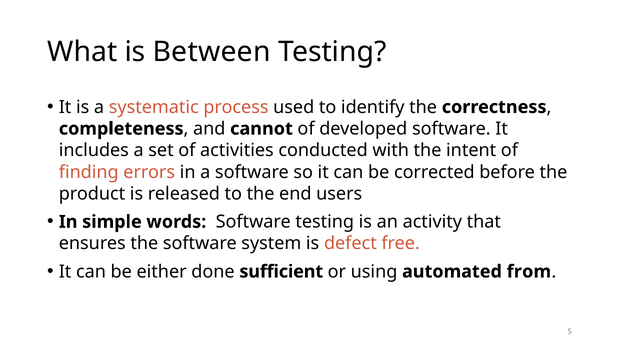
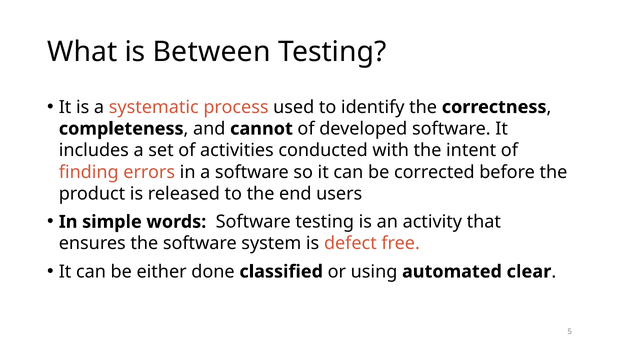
sufficient: sufficient -> classified
from: from -> clear
